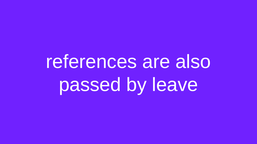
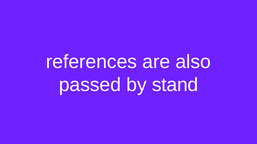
leave: leave -> stand
